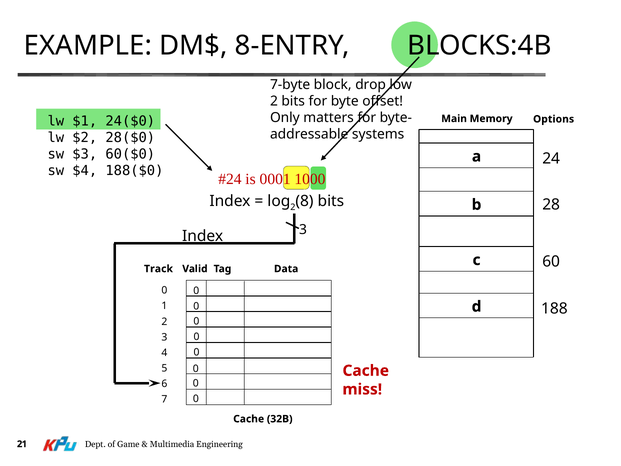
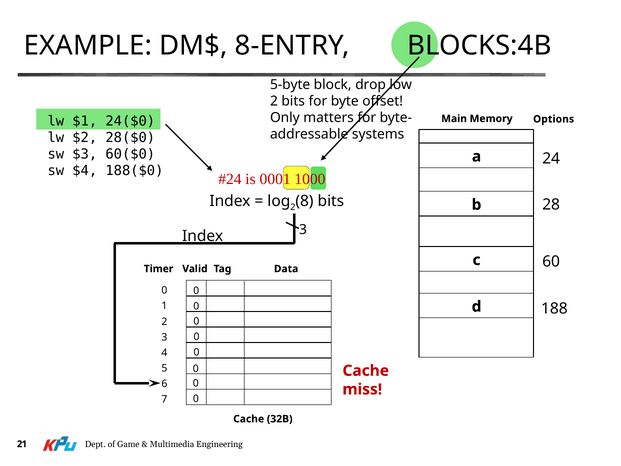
7-byte: 7-byte -> 5-byte
Track: Track -> Timer
